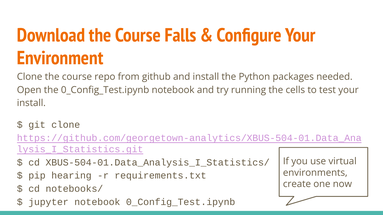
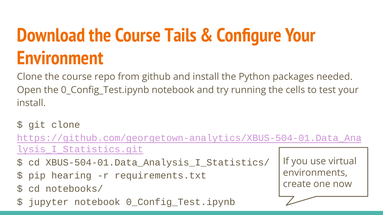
Falls: Falls -> Tails
